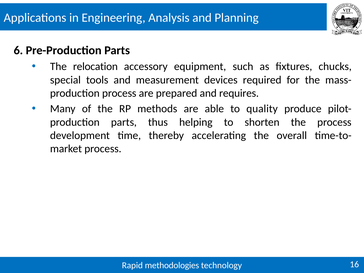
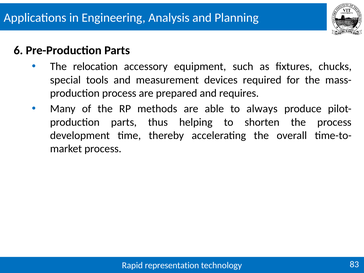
quality: quality -> always
methodologies: methodologies -> representation
16: 16 -> 83
